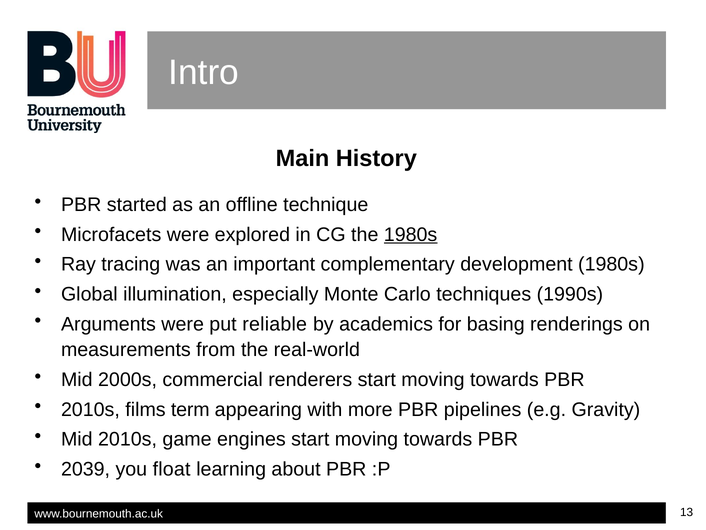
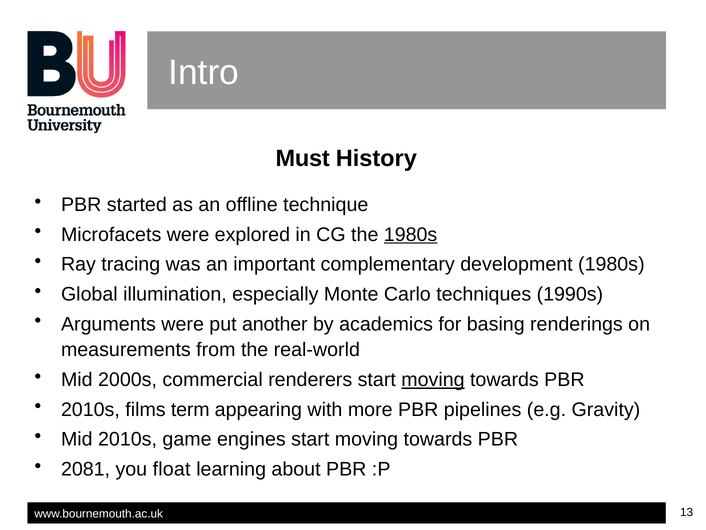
Main: Main -> Must
reliable: reliable -> another
moving at (433, 379) underline: none -> present
2039: 2039 -> 2081
